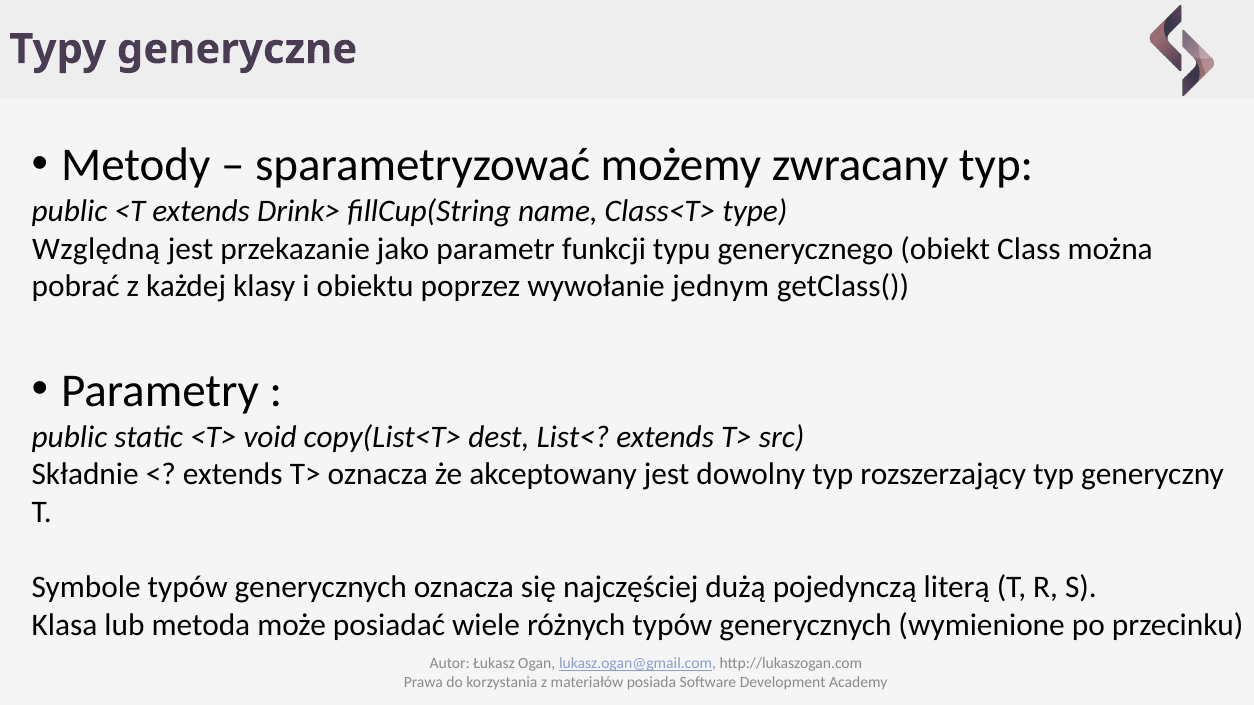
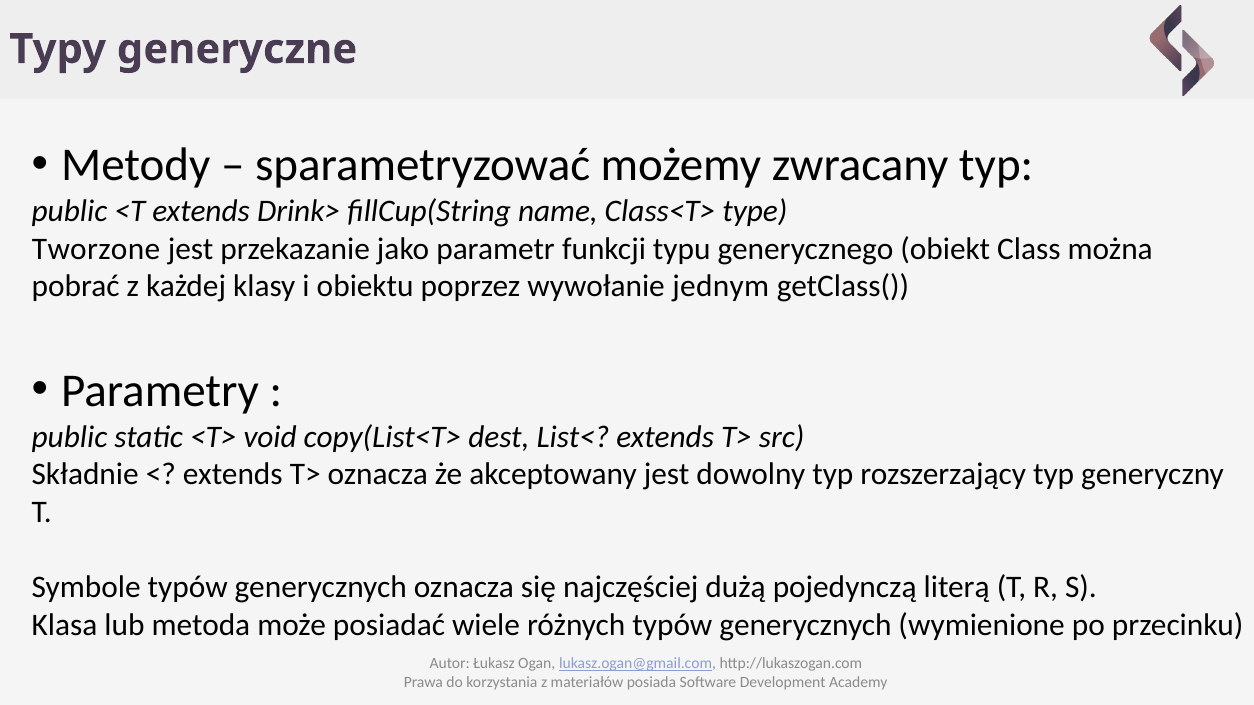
Względną: Względną -> Tworzone
